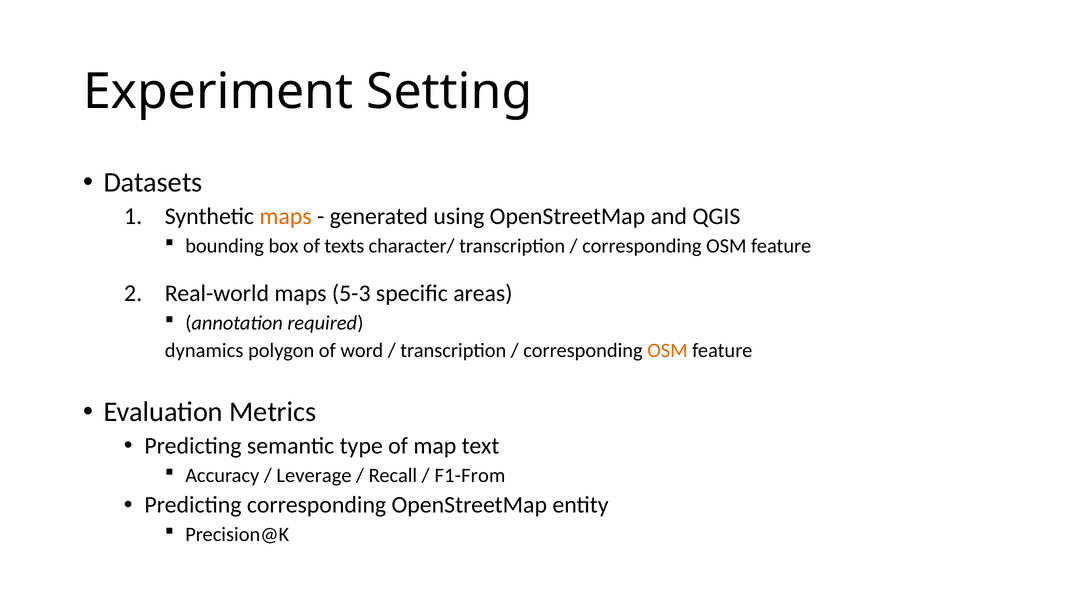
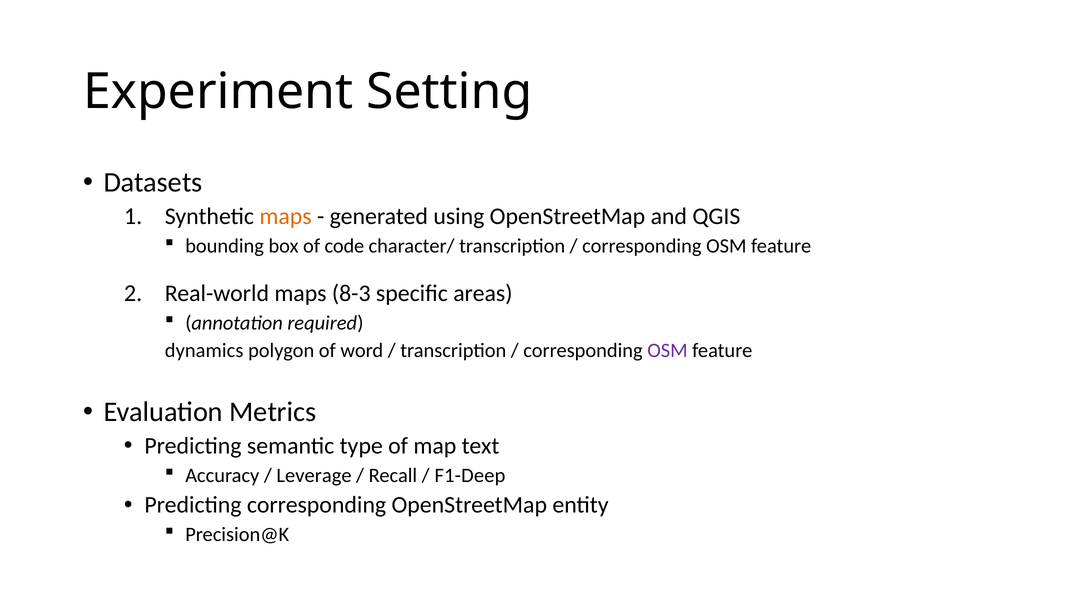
texts: texts -> code
5-3: 5-3 -> 8-3
OSM at (667, 351) colour: orange -> purple
F1-From: F1-From -> F1-Deep
